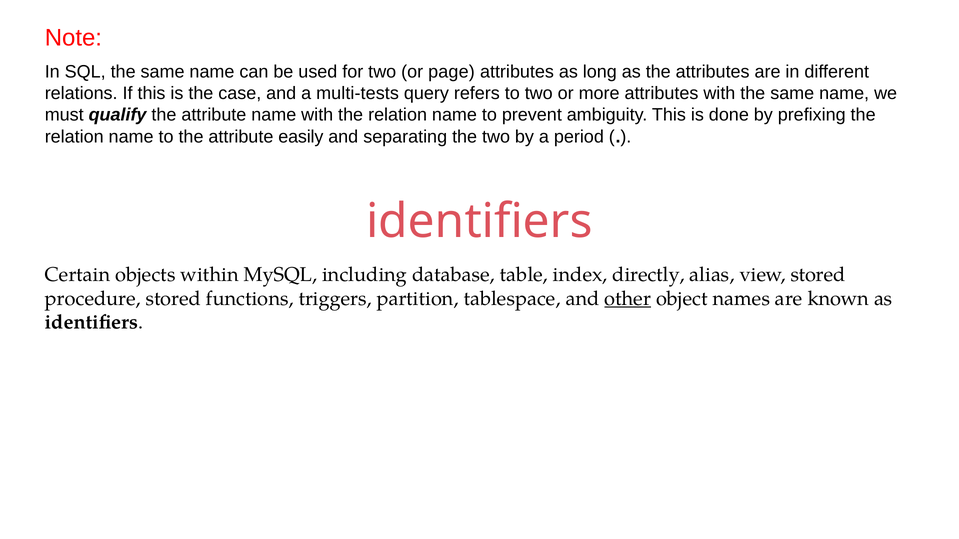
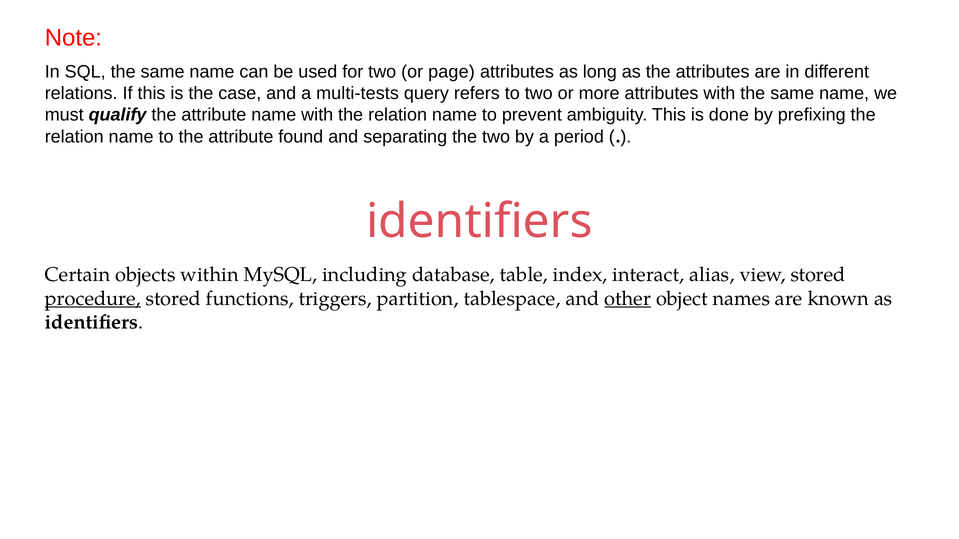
easily: easily -> found
directly: directly -> interact
procedure underline: none -> present
